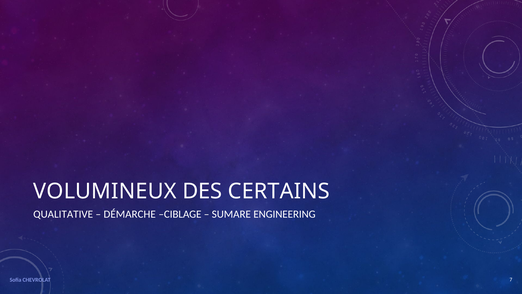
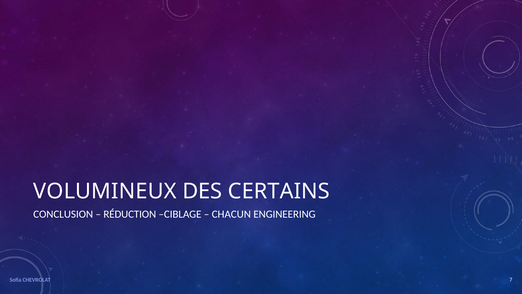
QUALITATIVE: QUALITATIVE -> CONCLUSION
DÉMARCHE: DÉMARCHE -> RÉDUCTION
SUMARE: SUMARE -> CHACUN
